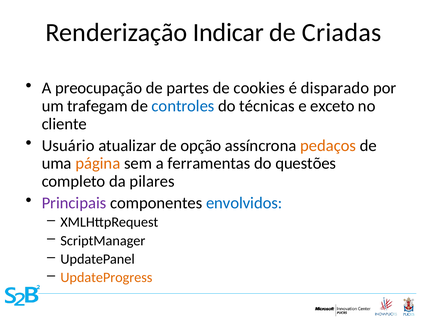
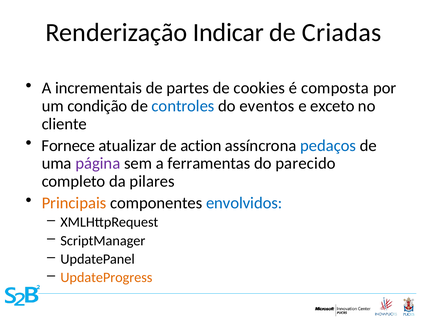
preocupação: preocupação -> incrementais
disparado: disparado -> composta
trafegam: trafegam -> condição
técnicas: técnicas -> eventos
Usuário: Usuário -> Fornece
opção: opção -> action
pedaços colour: orange -> blue
página colour: orange -> purple
questões: questões -> parecido
Principais colour: purple -> orange
